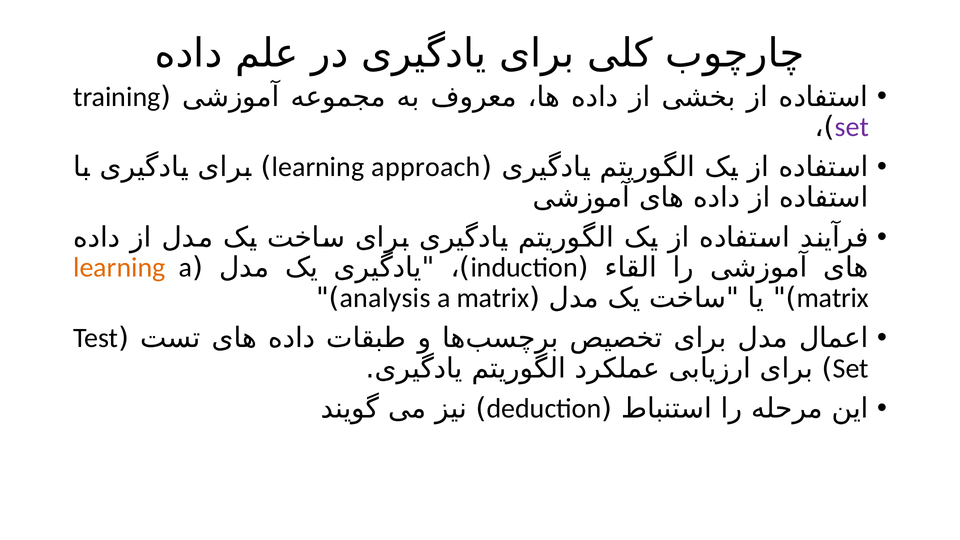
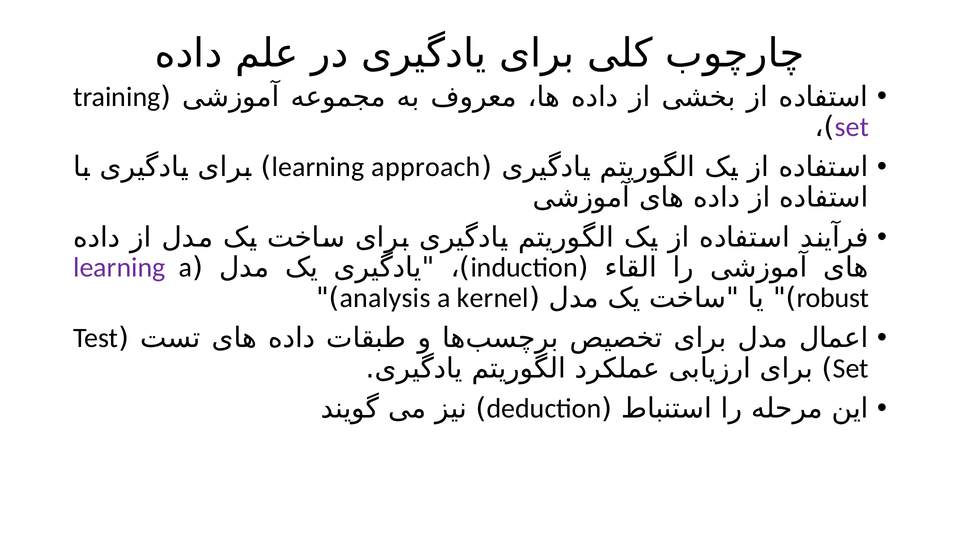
learning at (119, 268) colour: orange -> purple
matrix at (493, 298): matrix -> kernel
matrix at (833, 298): matrix -> robust
